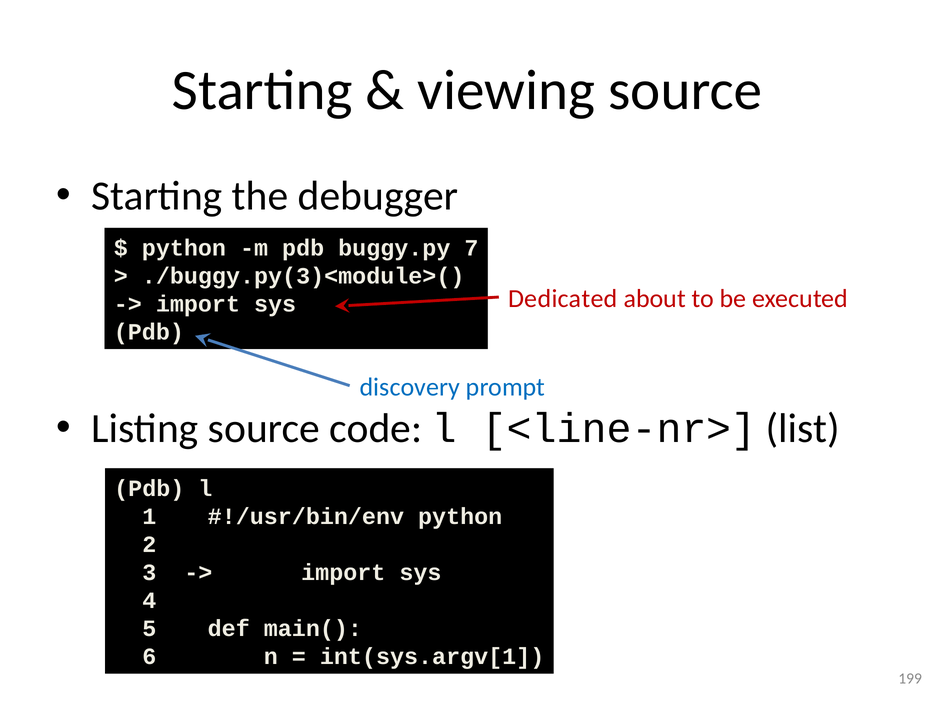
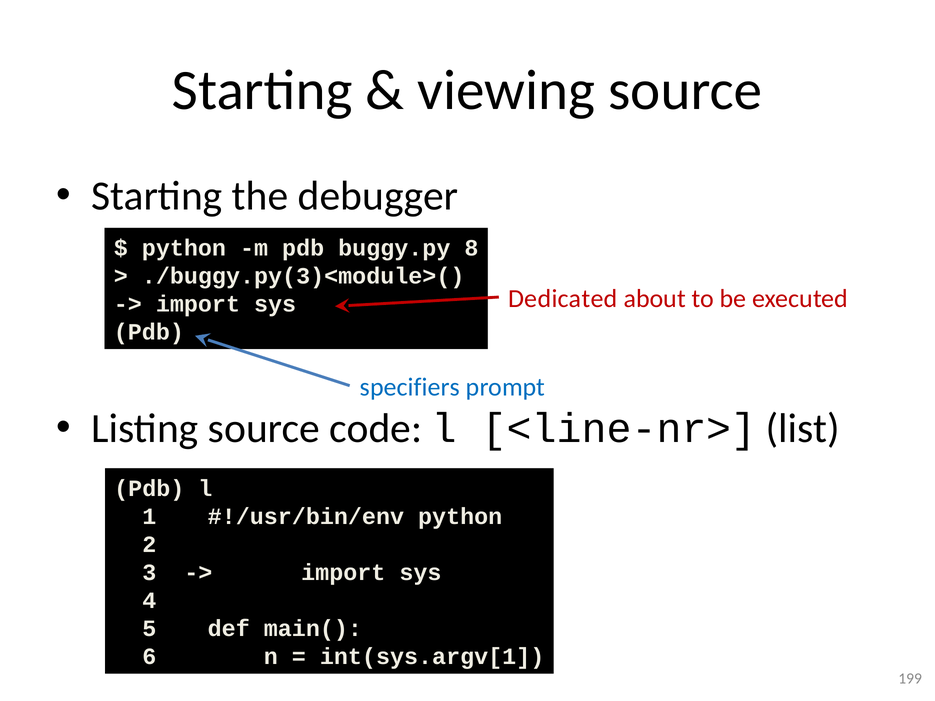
7: 7 -> 8
discovery: discovery -> specifiers
